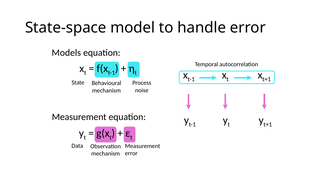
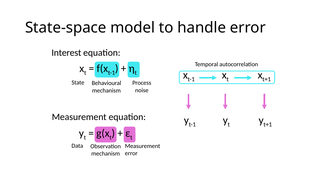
Models: Models -> Interest
